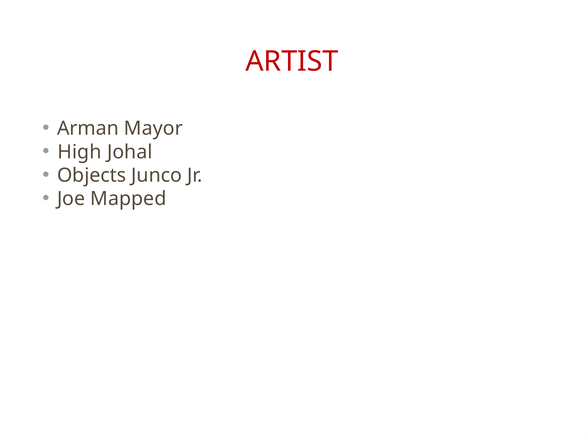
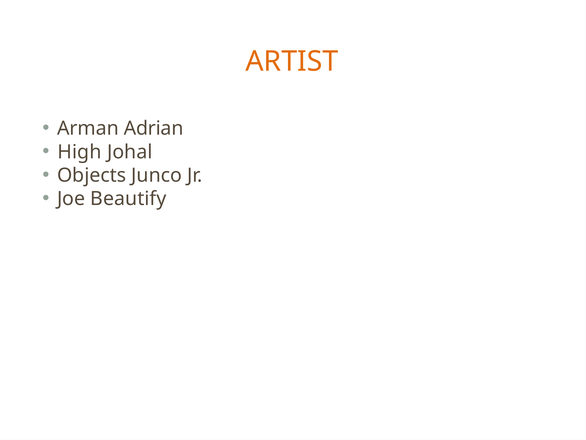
ARTIST colour: red -> orange
Mayor: Mayor -> Adrian
Mapped: Mapped -> Beautify
